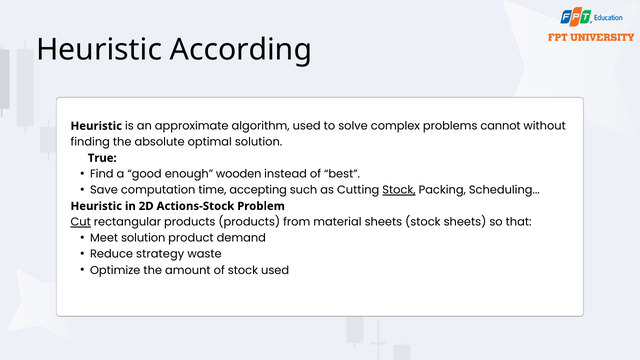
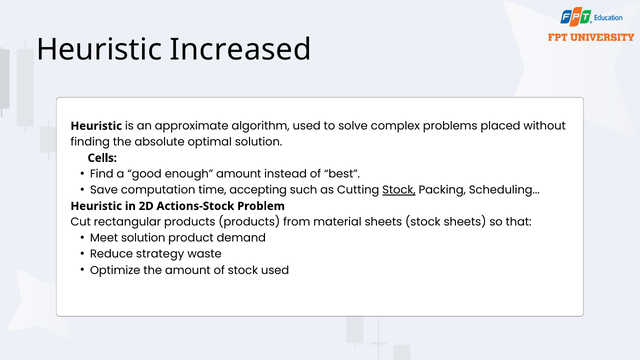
According: According -> Increased
cannot: cannot -> placed
True: True -> Cells
enough wooden: wooden -> amount
Cut underline: present -> none
